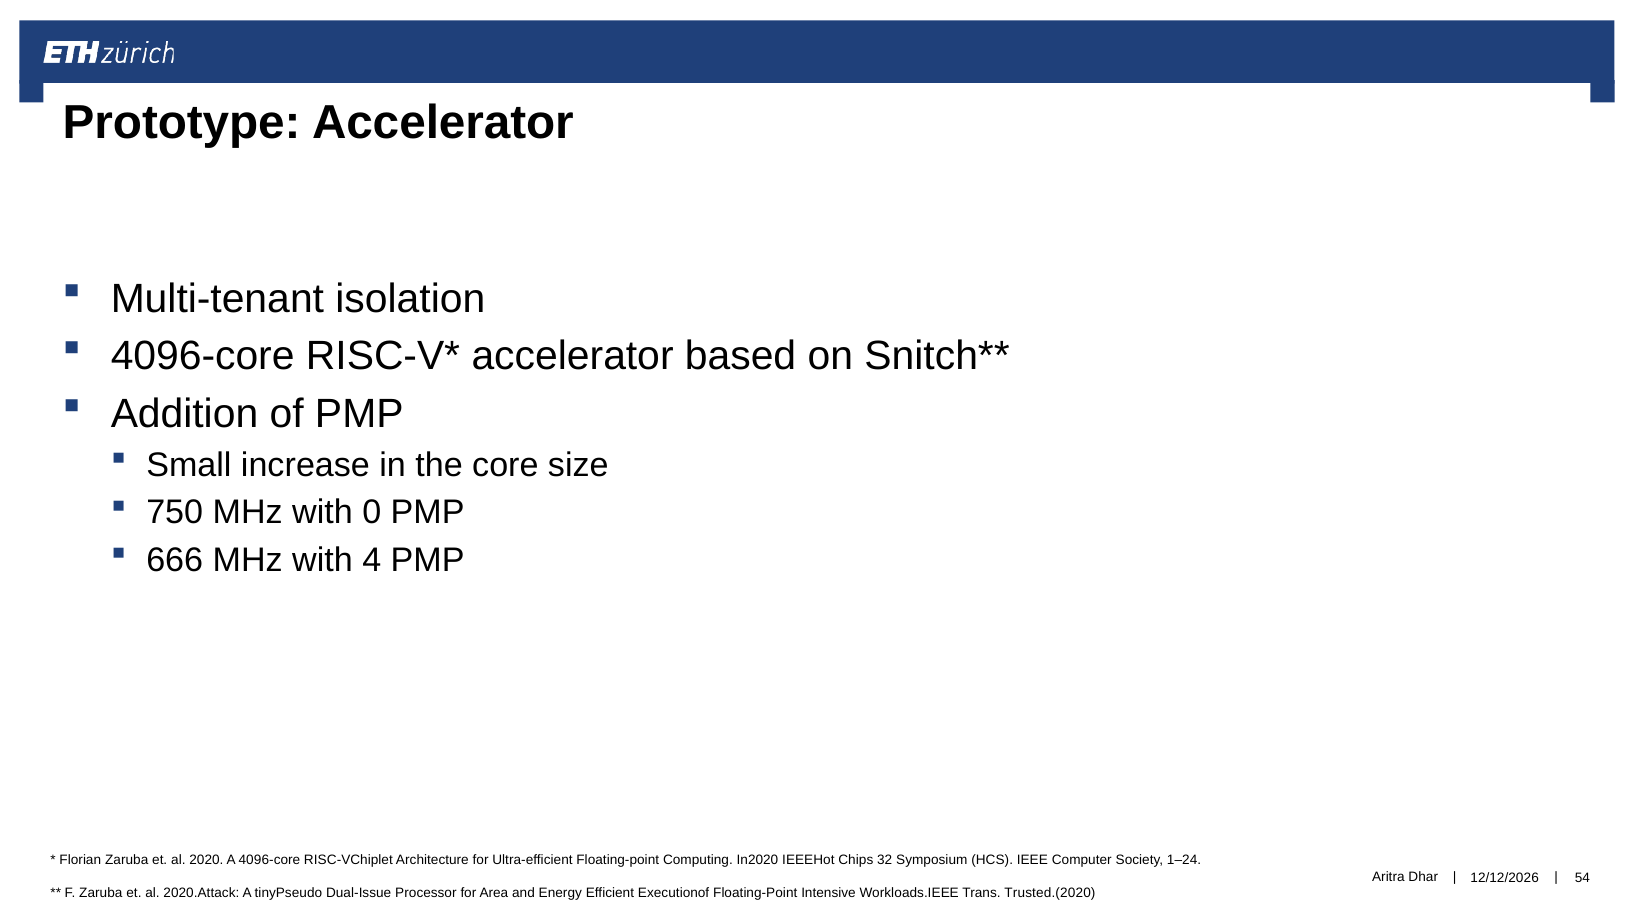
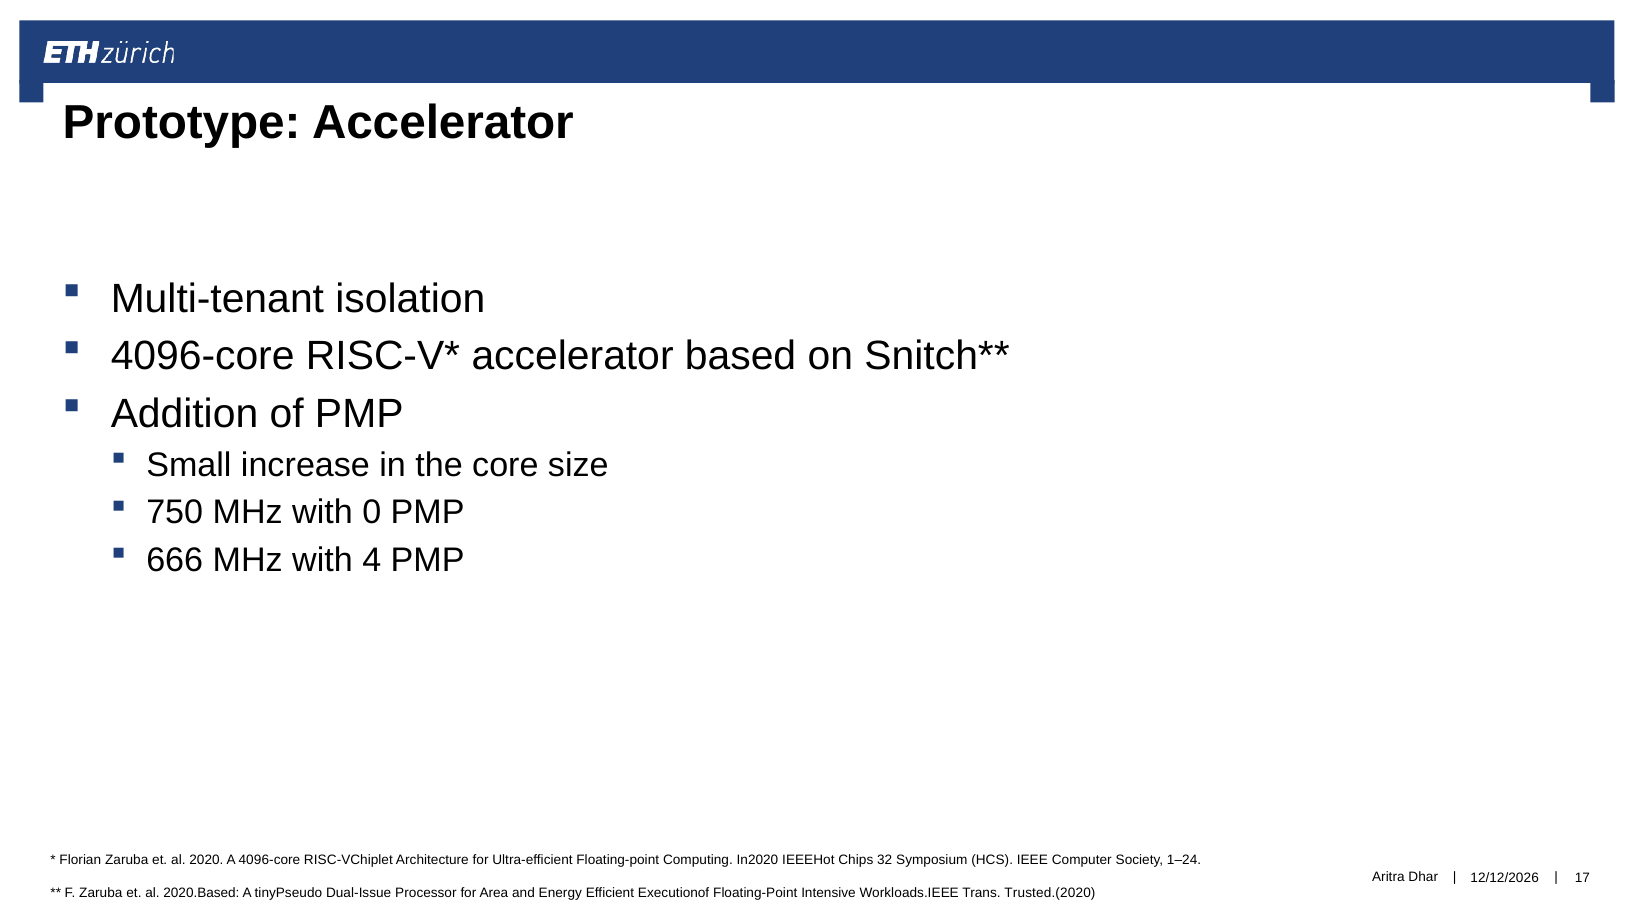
54: 54 -> 17
2020.Attack: 2020.Attack -> 2020.Based
